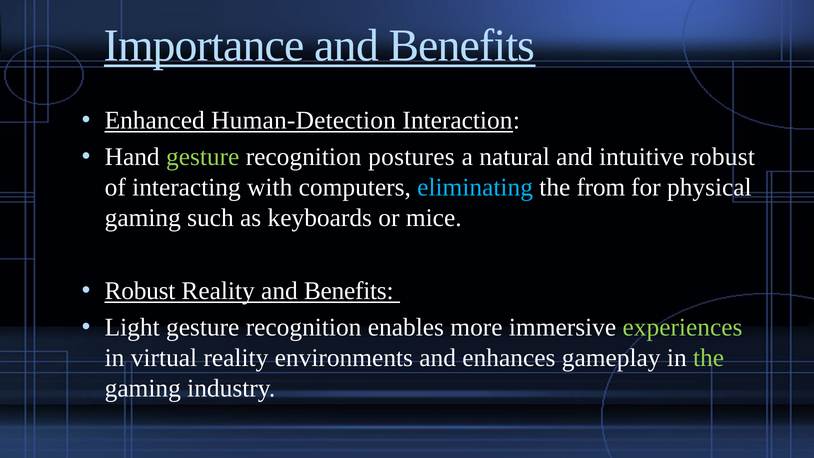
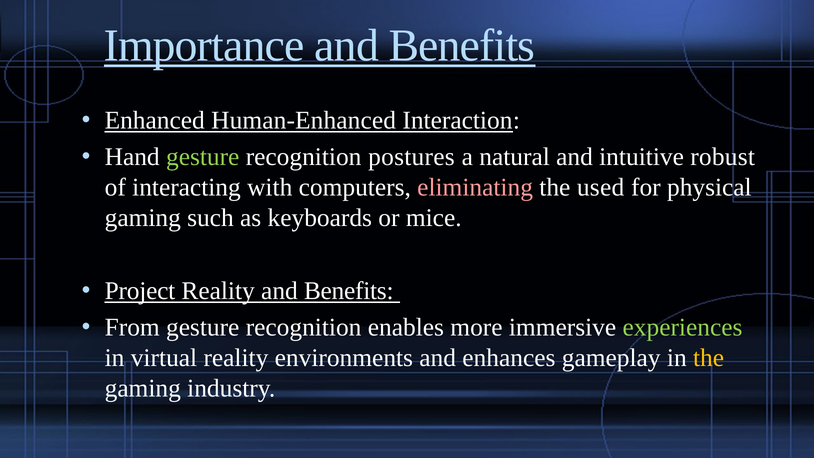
Human-Detection: Human-Detection -> Human-Enhanced
eliminating colour: light blue -> pink
from: from -> used
Robust at (140, 291): Robust -> Project
Light: Light -> From
the at (709, 358) colour: light green -> yellow
